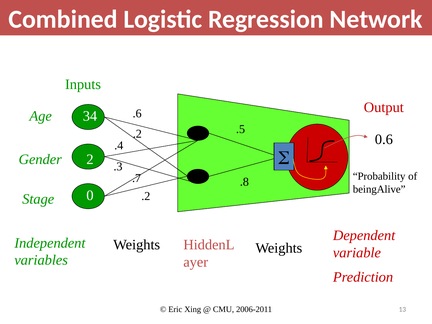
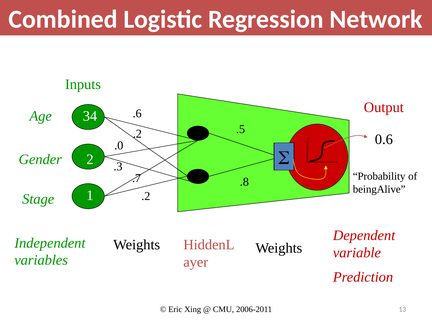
.4: .4 -> .0
0: 0 -> 1
